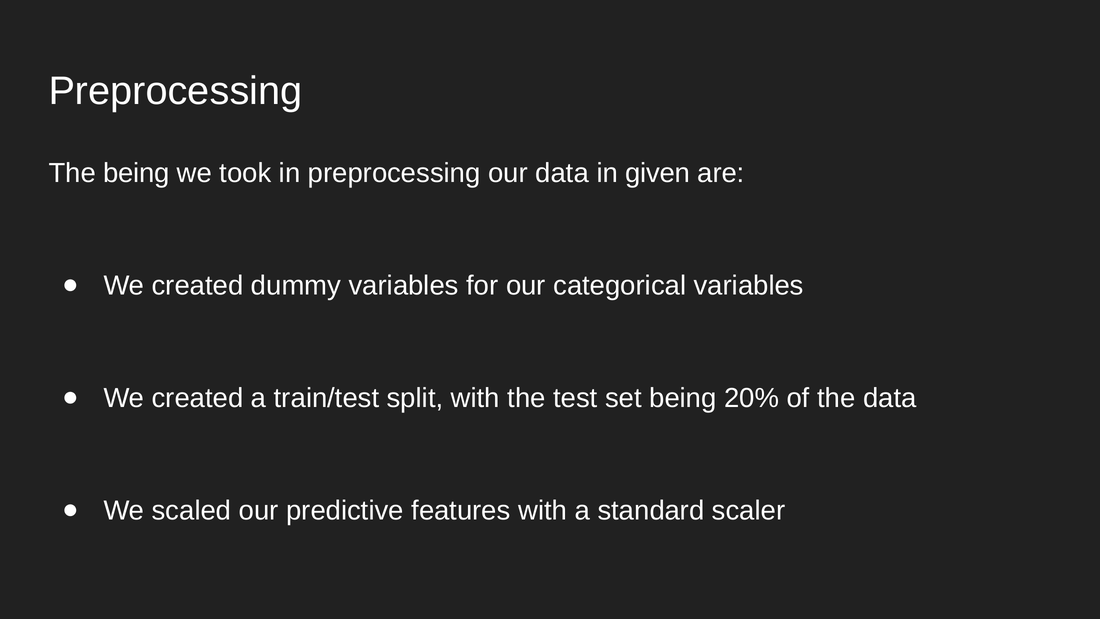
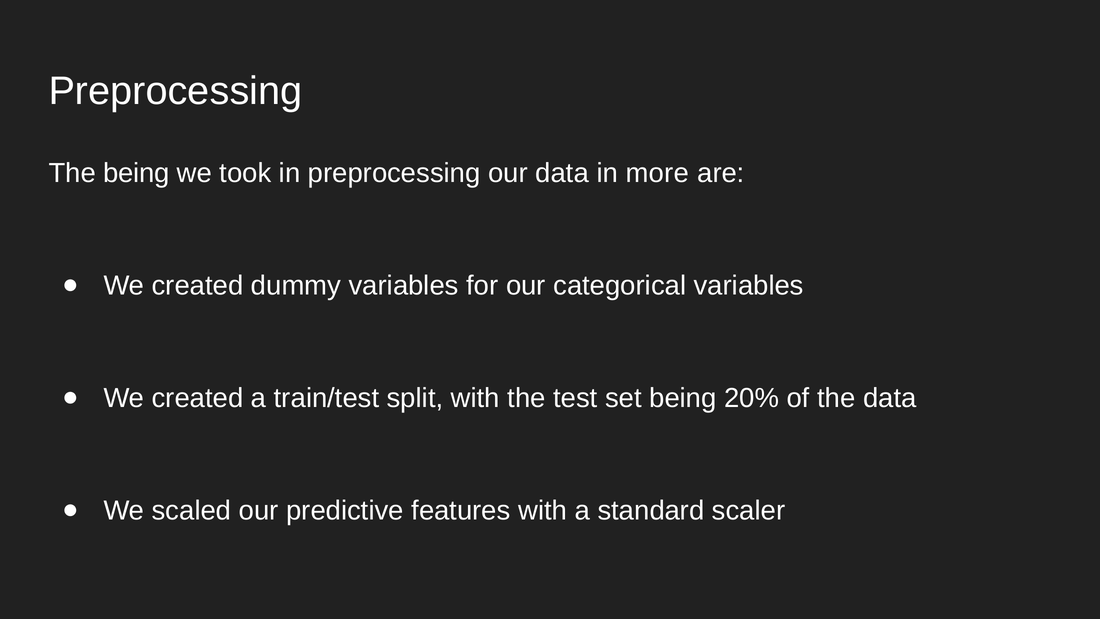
given: given -> more
